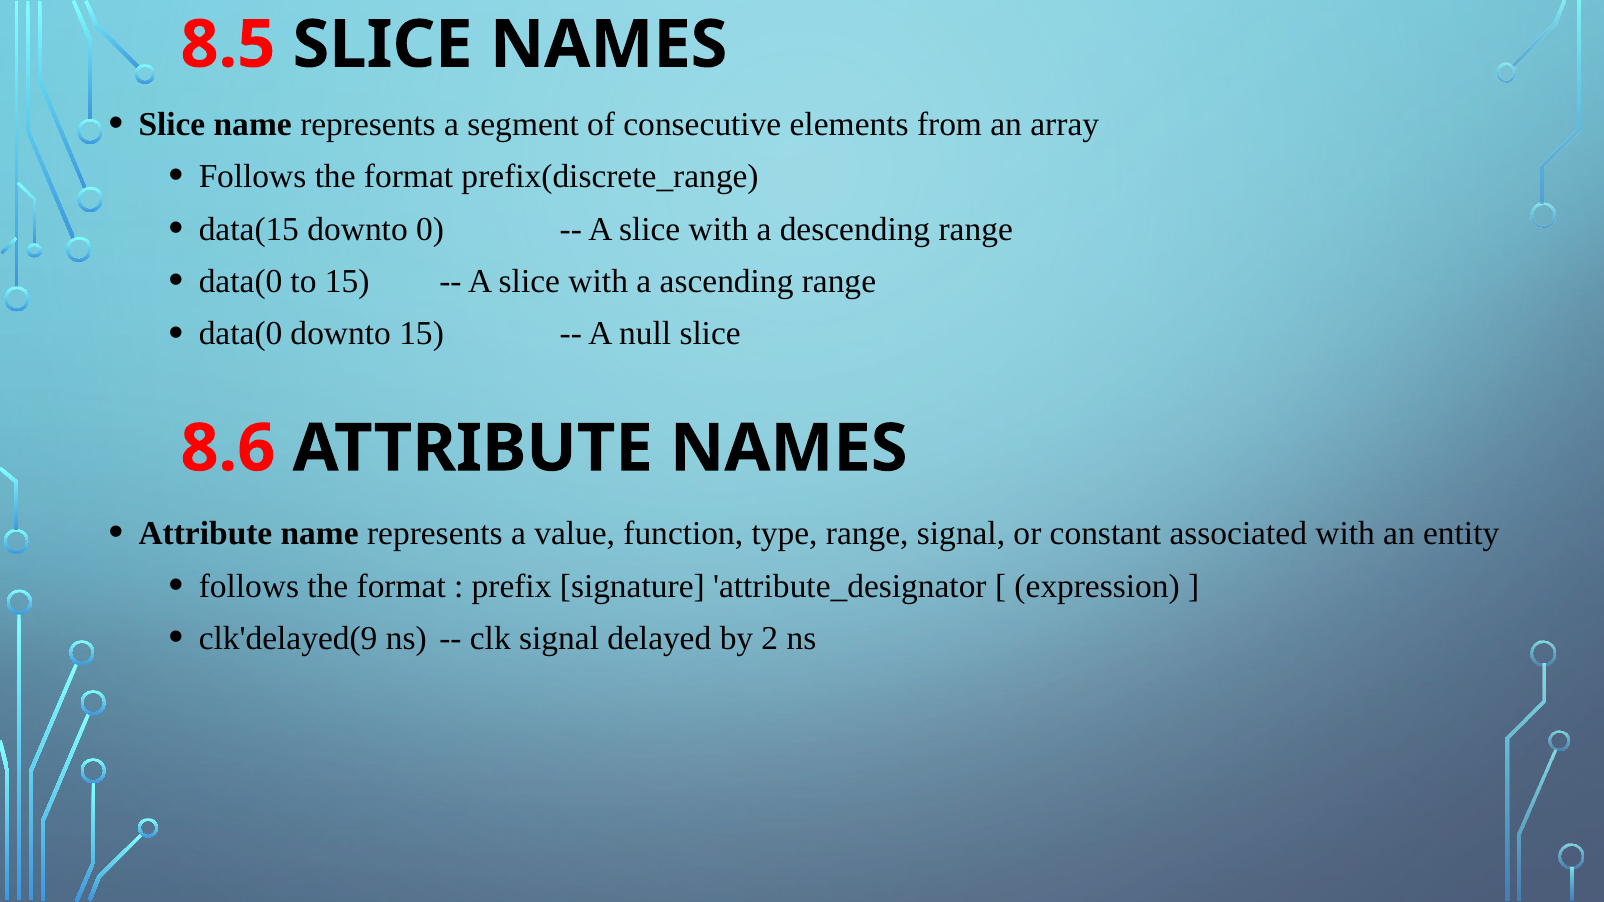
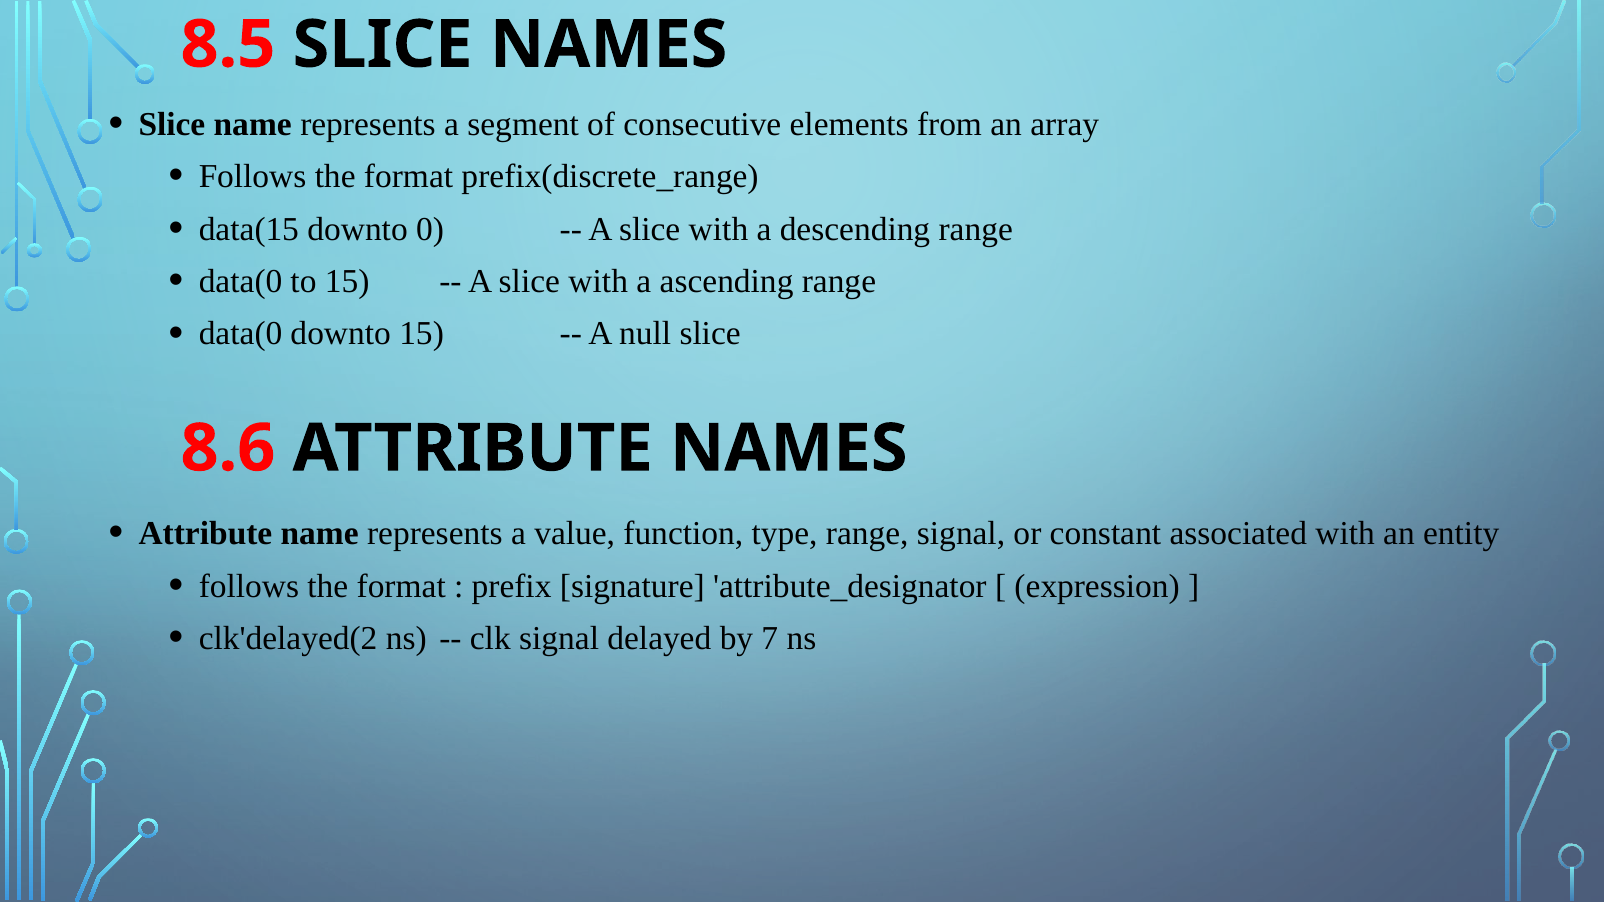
clk'delayed(9: clk'delayed(9 -> clk'delayed(2
2: 2 -> 7
